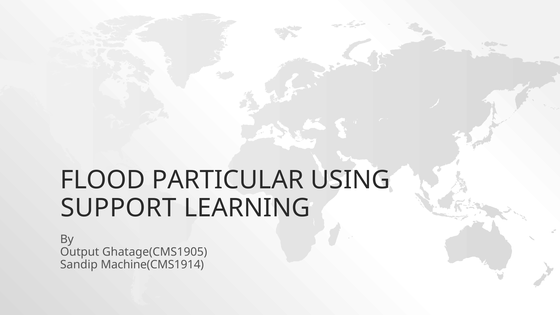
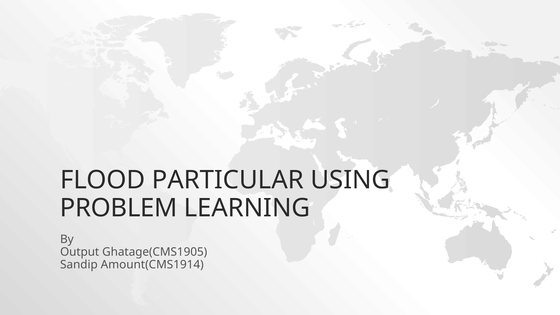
SUPPORT: SUPPORT -> PROBLEM
Machine(CMS1914: Machine(CMS1914 -> Amount(CMS1914
